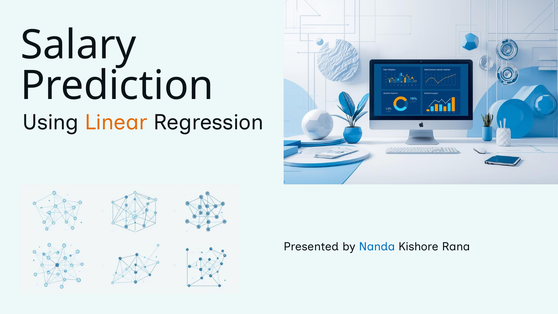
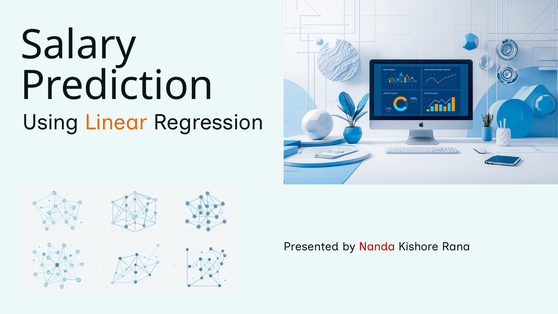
Nanda colour: blue -> red
